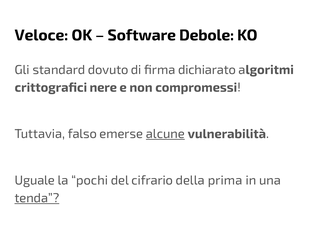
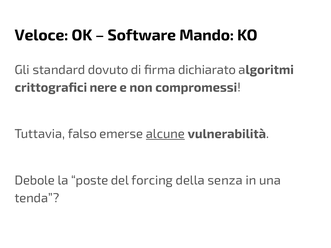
Debole: Debole -> Mando
Uguale: Uguale -> Debole
pochi: pochi -> poste
cifrario: cifrario -> forcing
prima: prima -> senza
tenda underline: present -> none
